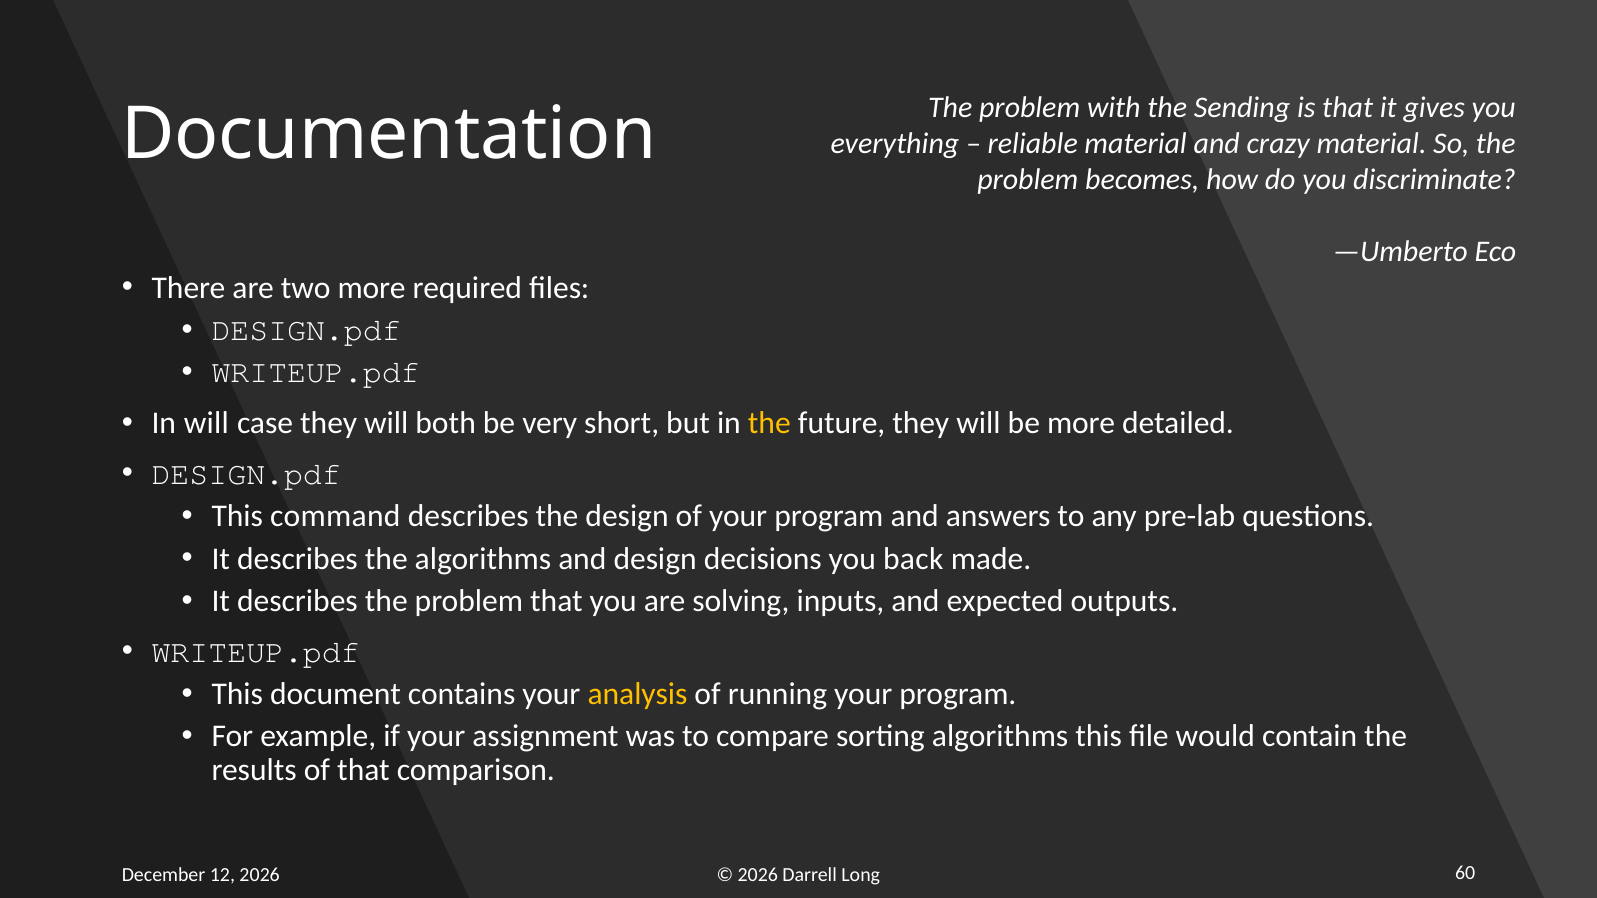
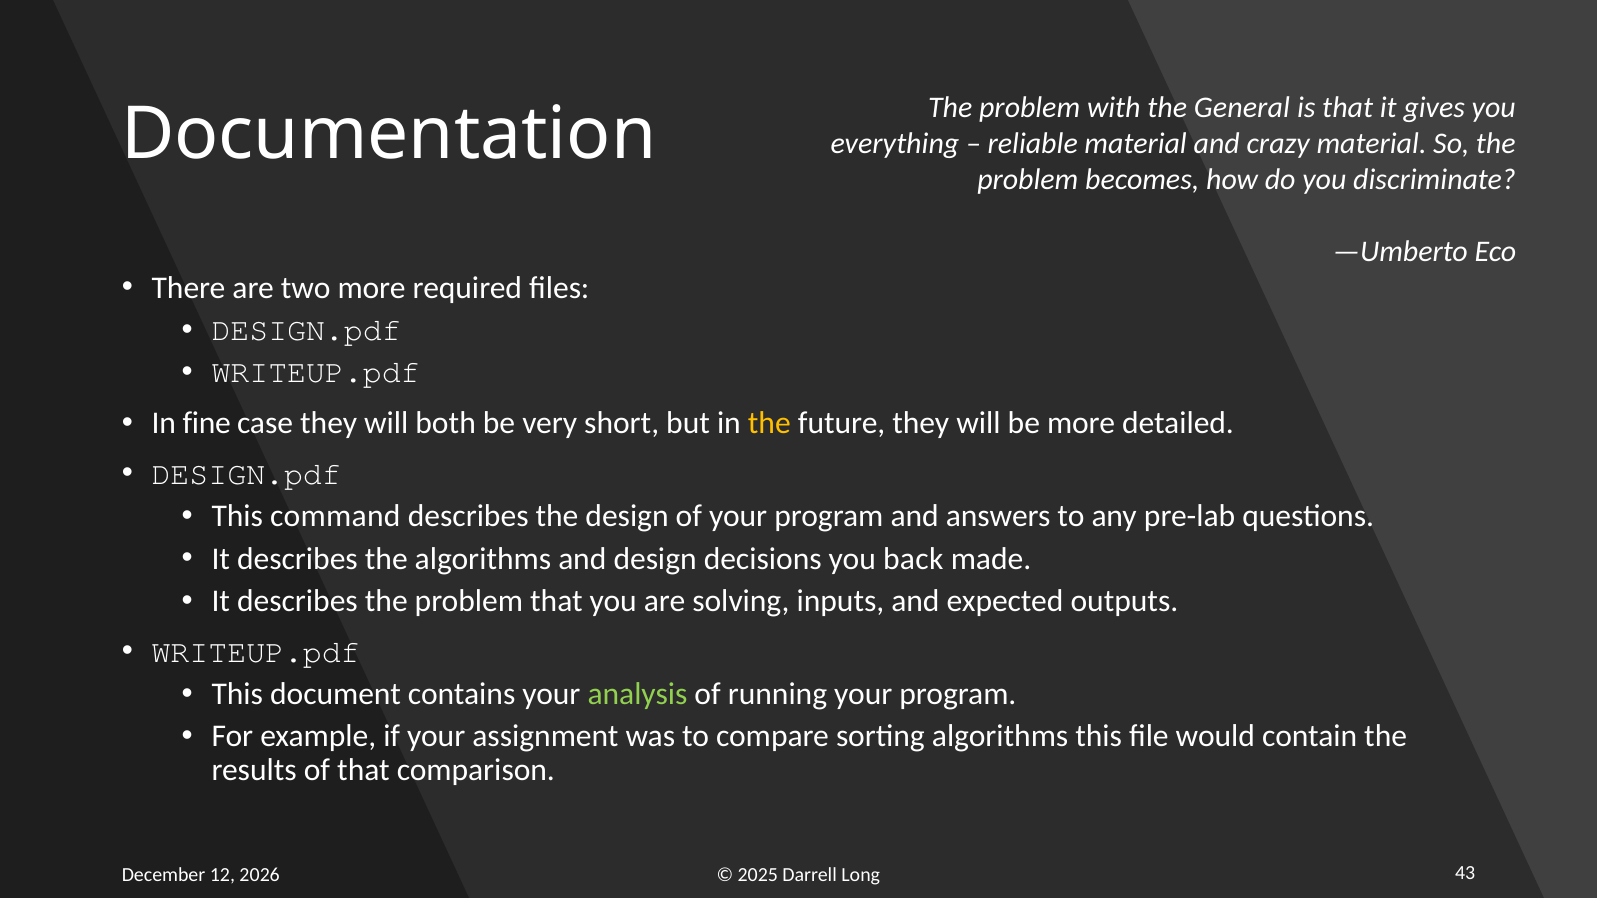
Sending: Sending -> General
In will: will -> fine
analysis colour: yellow -> light green
2026 at (758, 875): 2026 -> 2025
60: 60 -> 43
